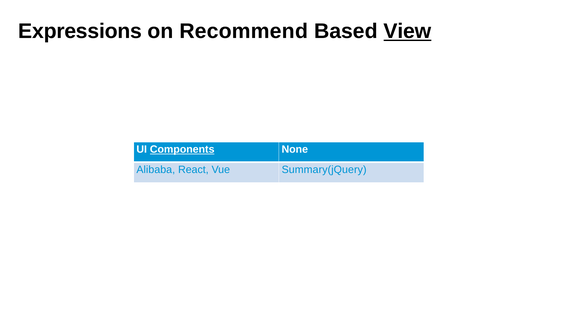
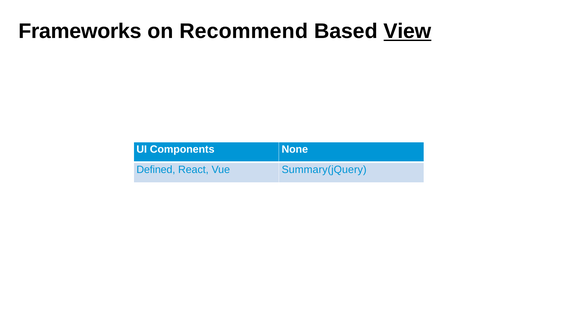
Expressions: Expressions -> Frameworks
Components underline: present -> none
Alibaba: Alibaba -> Defined
